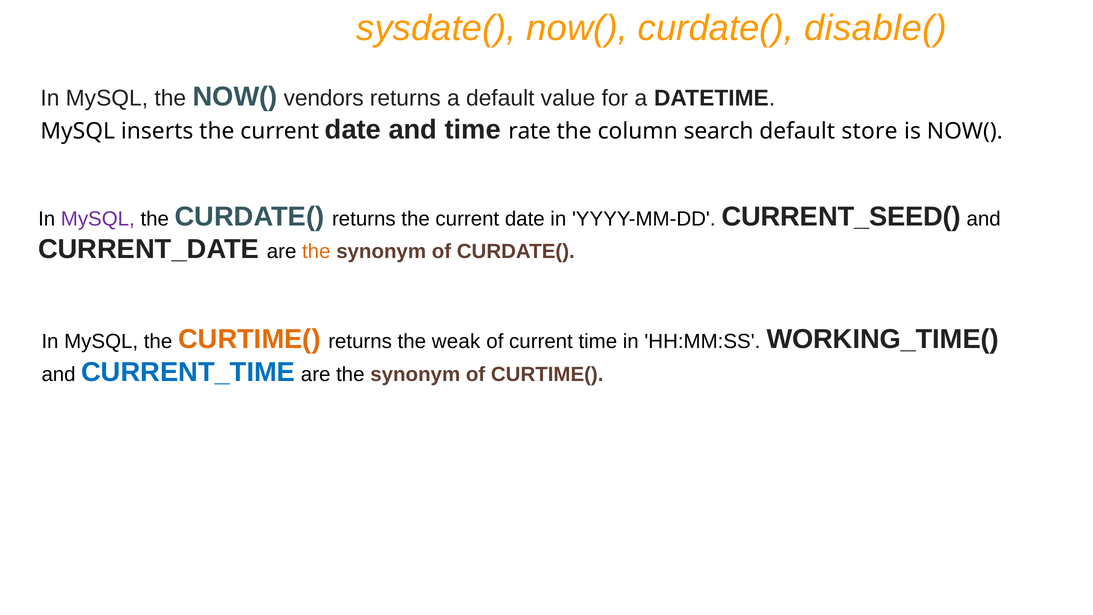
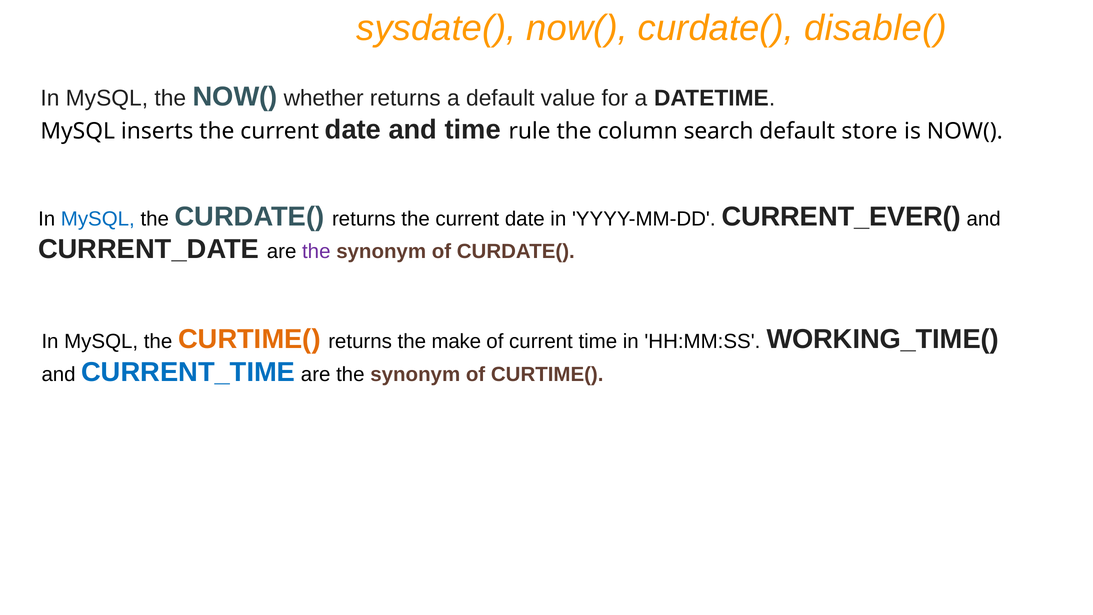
vendors: vendors -> whether
rate: rate -> rule
MySQL at (98, 219) colour: purple -> blue
CURRENT_SEED(: CURRENT_SEED( -> CURRENT_EVER(
the at (316, 252) colour: orange -> purple
weak: weak -> make
